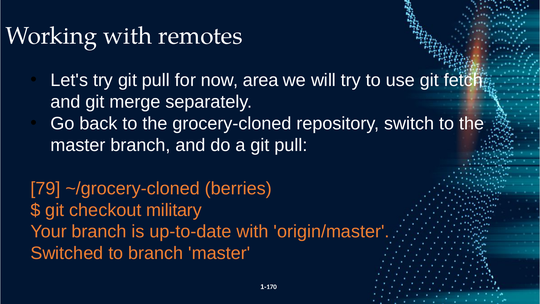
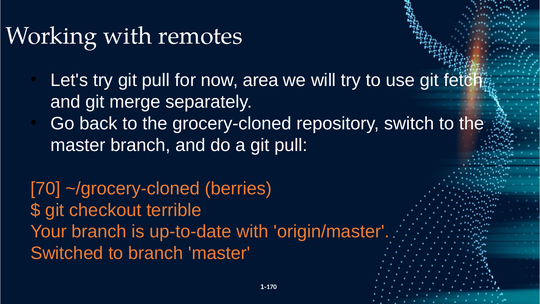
79: 79 -> 70
military: military -> terrible
